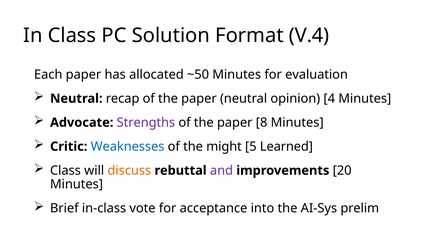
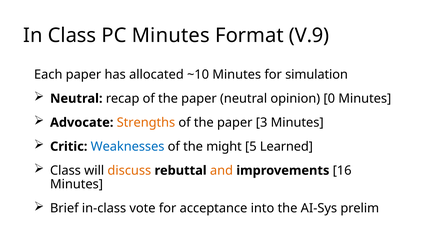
PC Solution: Solution -> Minutes
V.4: V.4 -> V.9
~50: ~50 -> ~10
evaluation: evaluation -> simulation
4: 4 -> 0
Strengths colour: purple -> orange
8: 8 -> 3
and colour: purple -> orange
20: 20 -> 16
